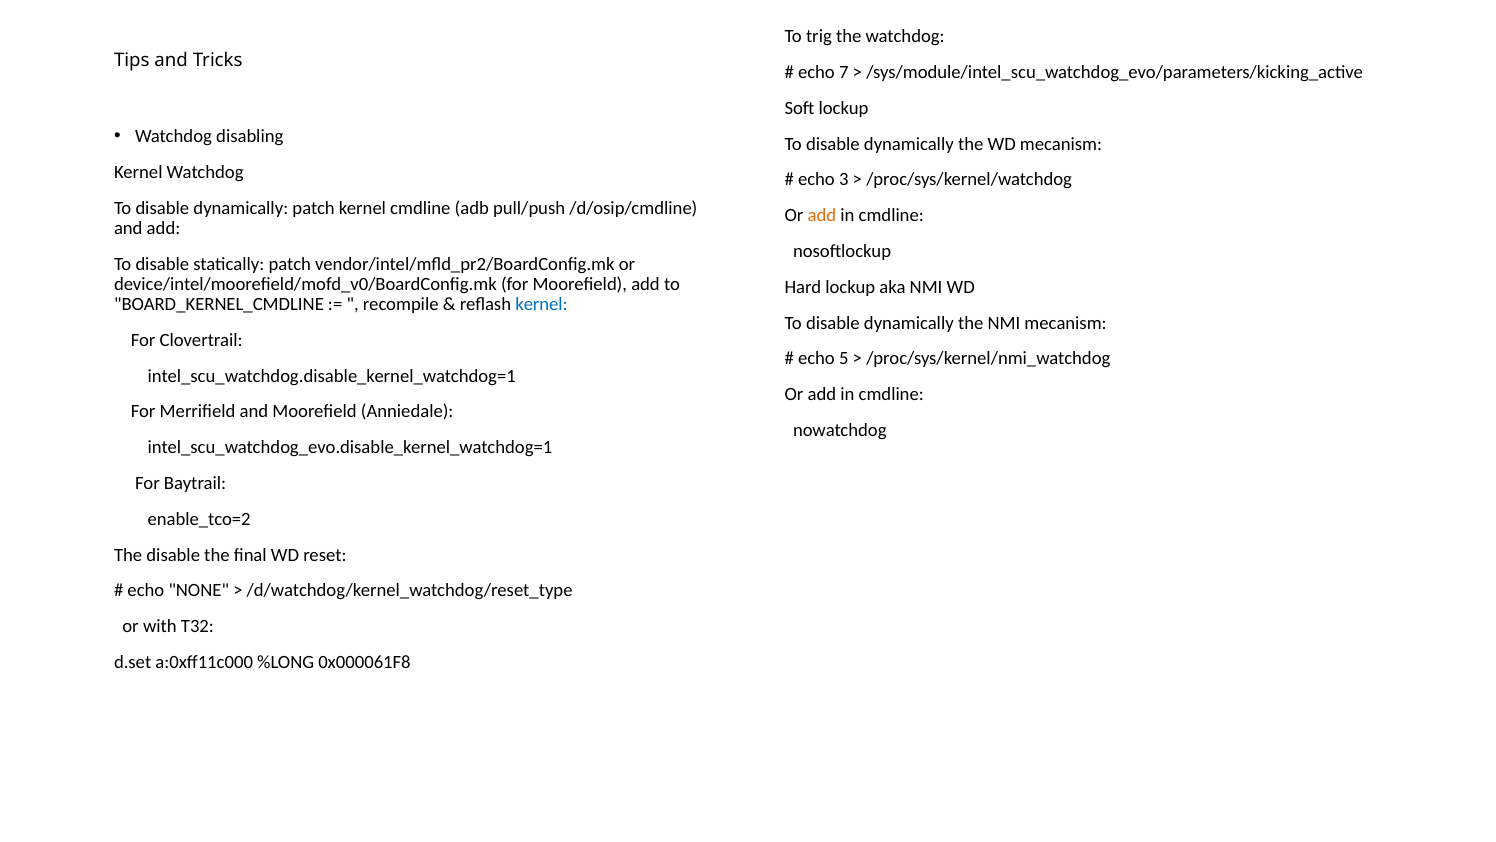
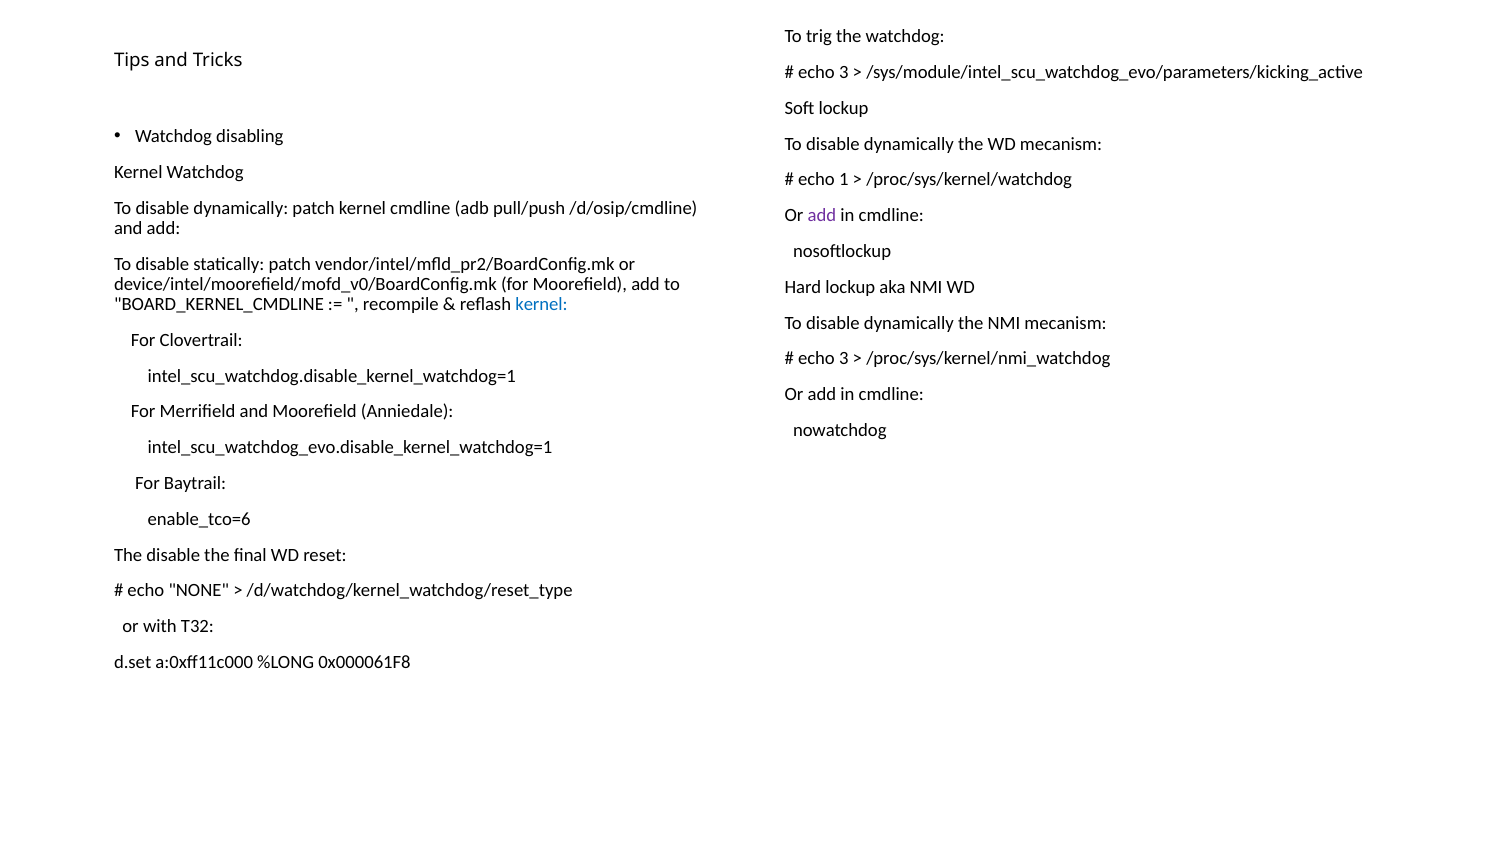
7 at (844, 72): 7 -> 3
3: 3 -> 1
add at (822, 215) colour: orange -> purple
5 at (844, 358): 5 -> 3
enable_tco=2: enable_tco=2 -> enable_tco=6
